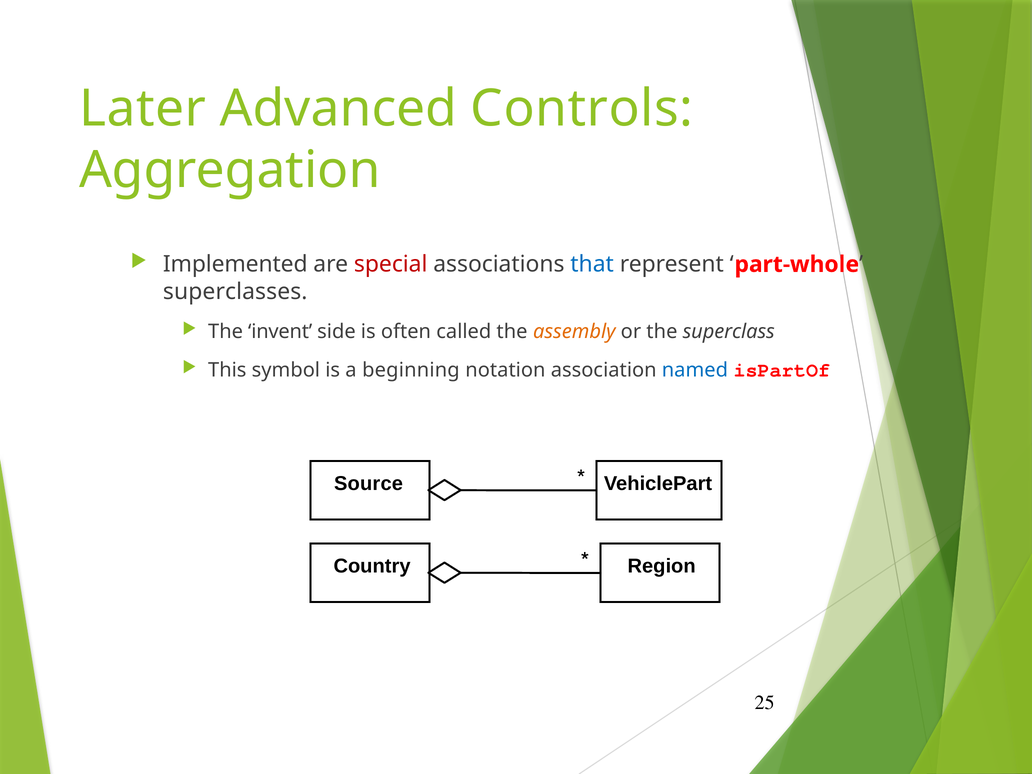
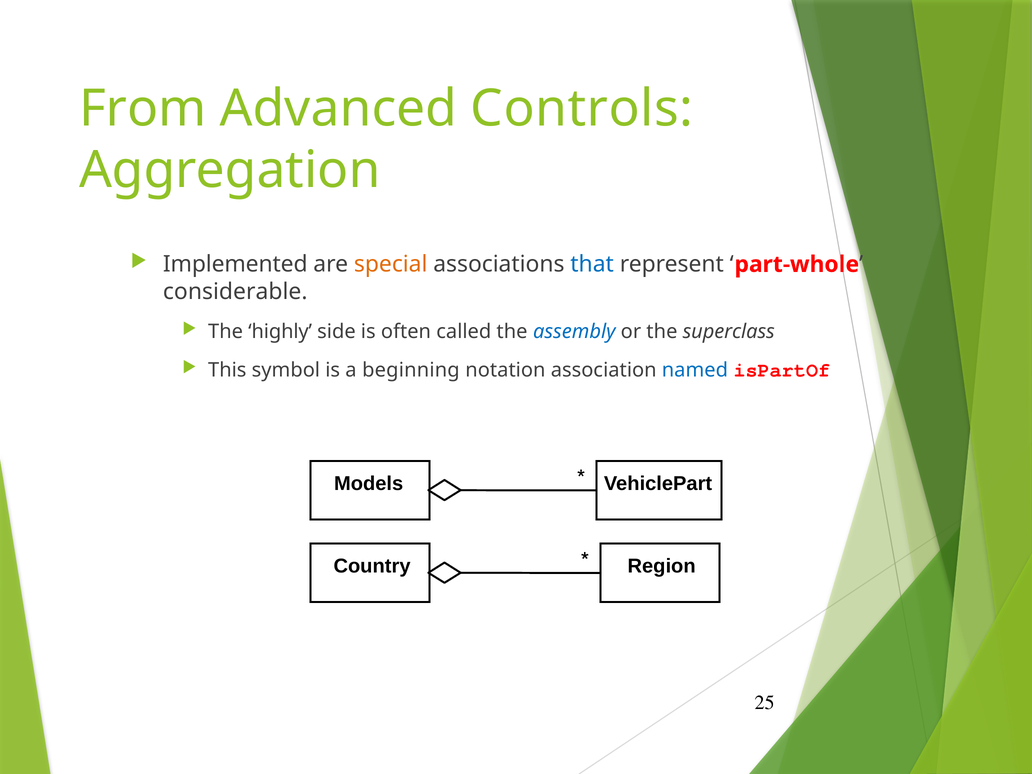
Later: Later -> From
special colour: red -> orange
superclasses: superclasses -> considerable
invent: invent -> highly
assembly colour: orange -> blue
Source: Source -> Models
